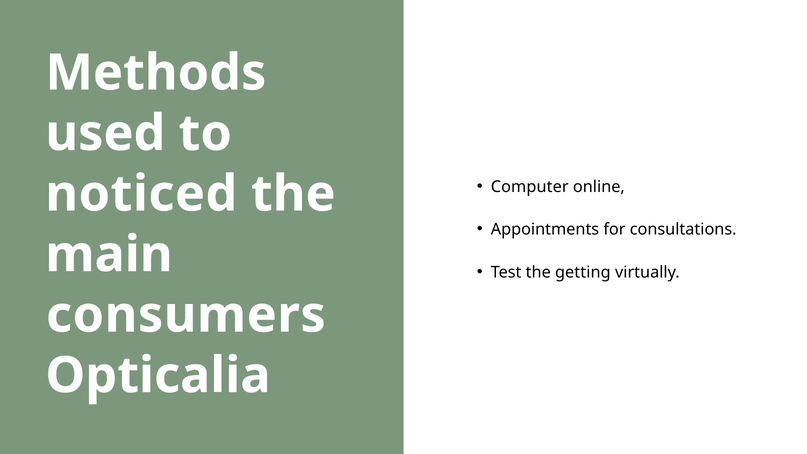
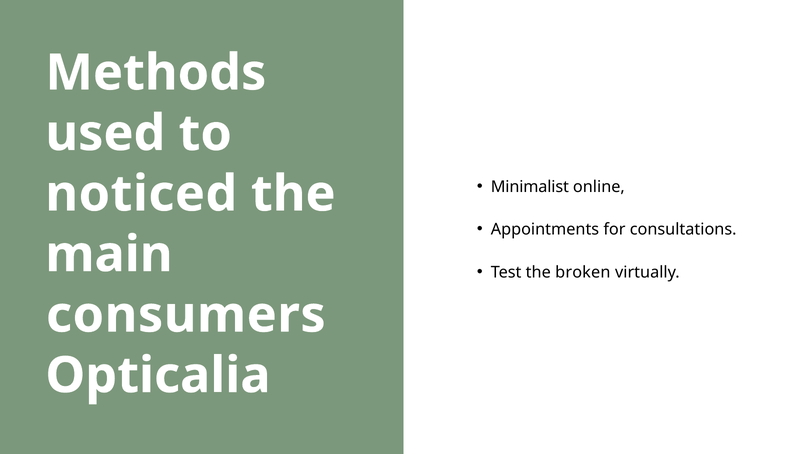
Computer: Computer -> Minimalist
getting: getting -> broken
